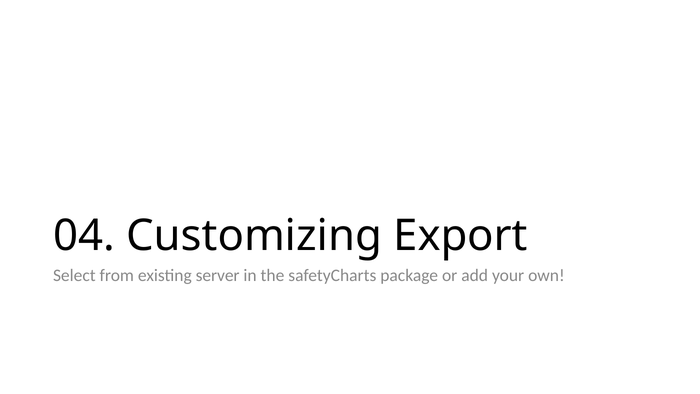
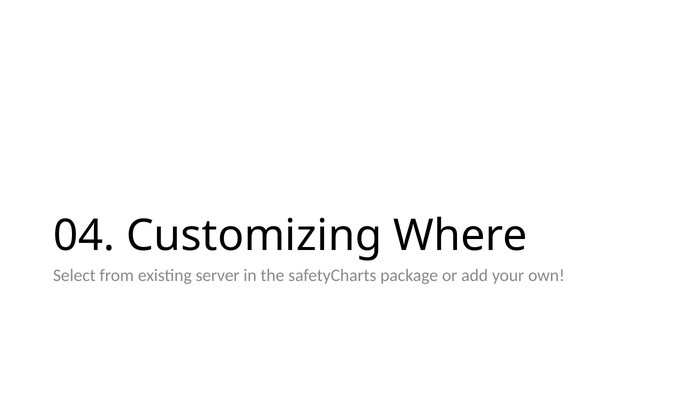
Export: Export -> Where
